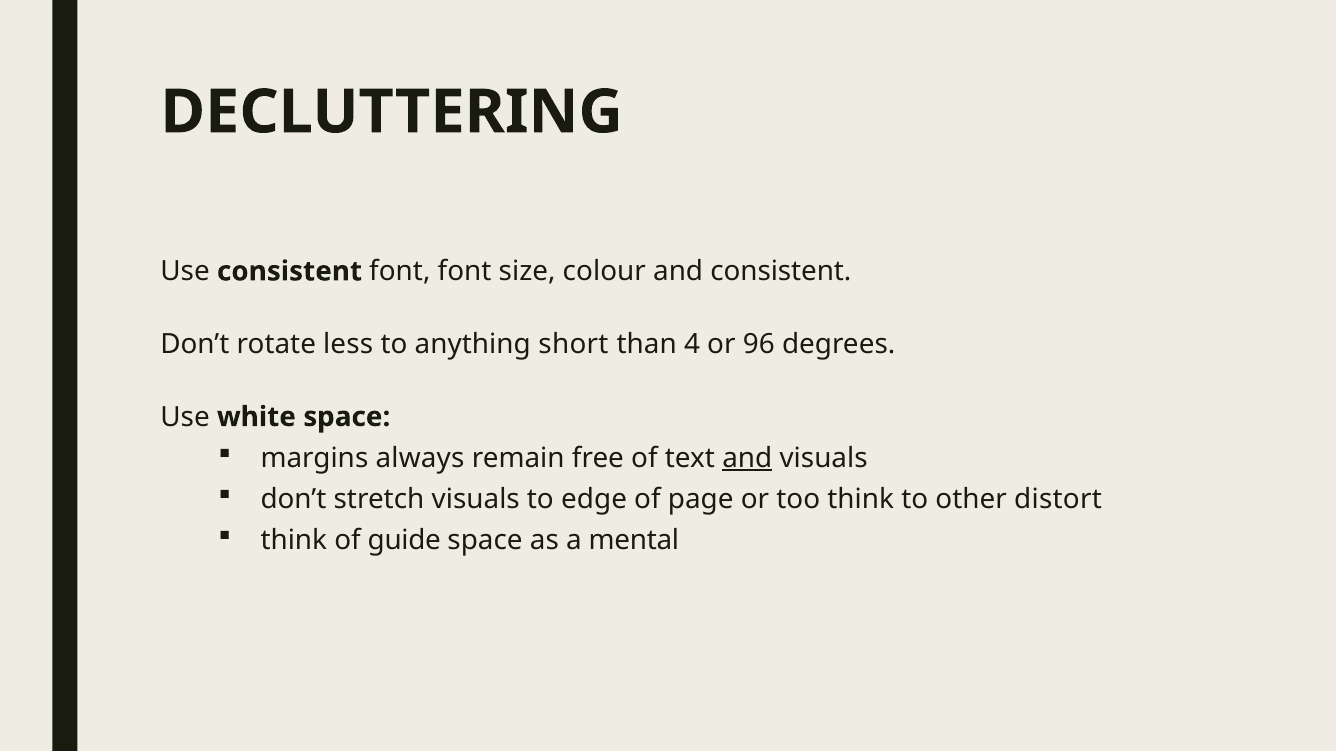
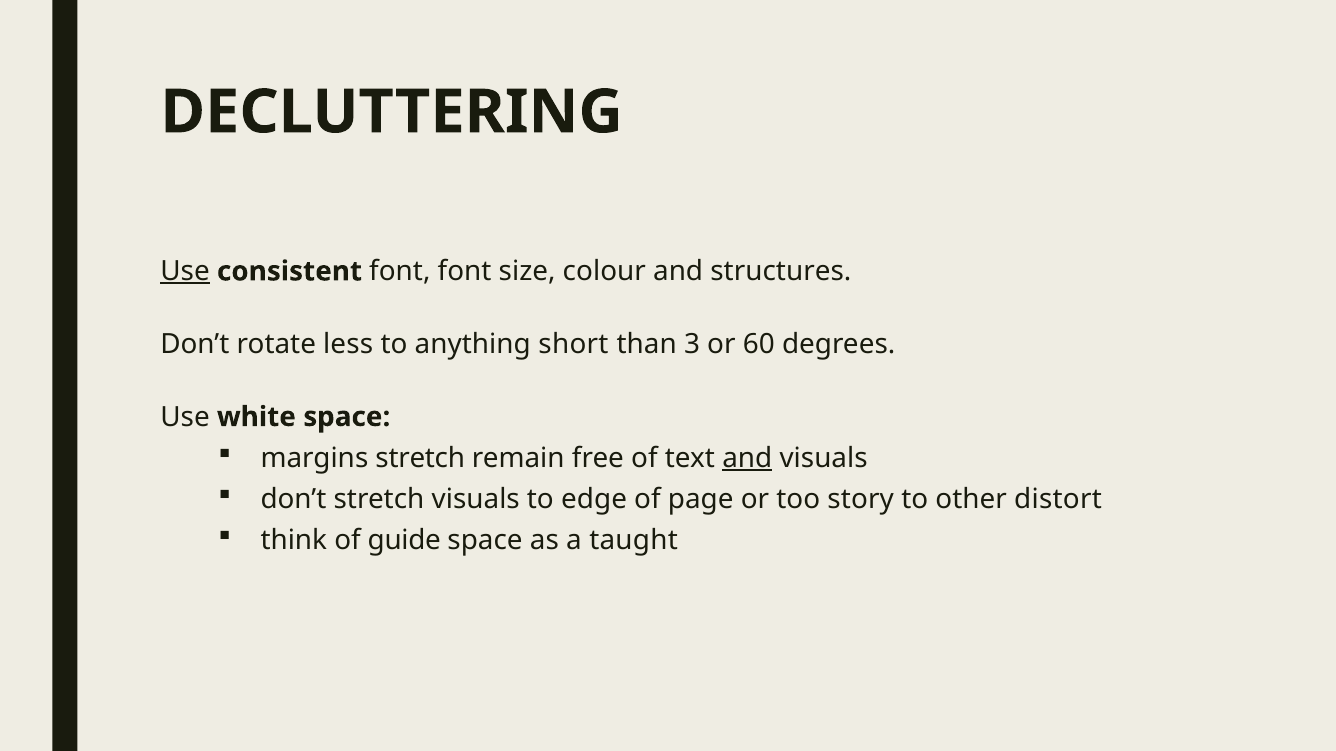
Use at (185, 271) underline: none -> present
and consistent: consistent -> structures
4: 4 -> 3
96: 96 -> 60
margins always: always -> stretch
too think: think -> story
mental: mental -> taught
